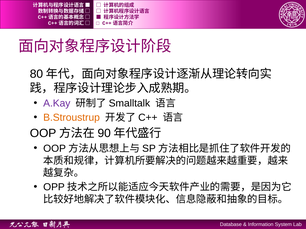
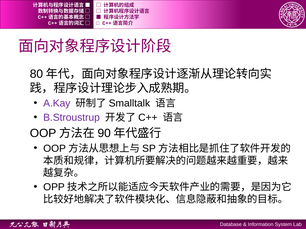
B.Stroustrup colour: orange -> purple
